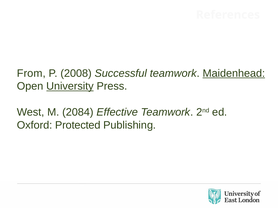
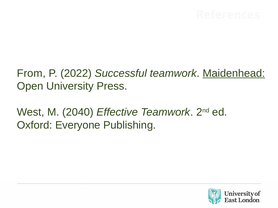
2008: 2008 -> 2022
University underline: present -> none
2084: 2084 -> 2040
Protected: Protected -> Everyone
